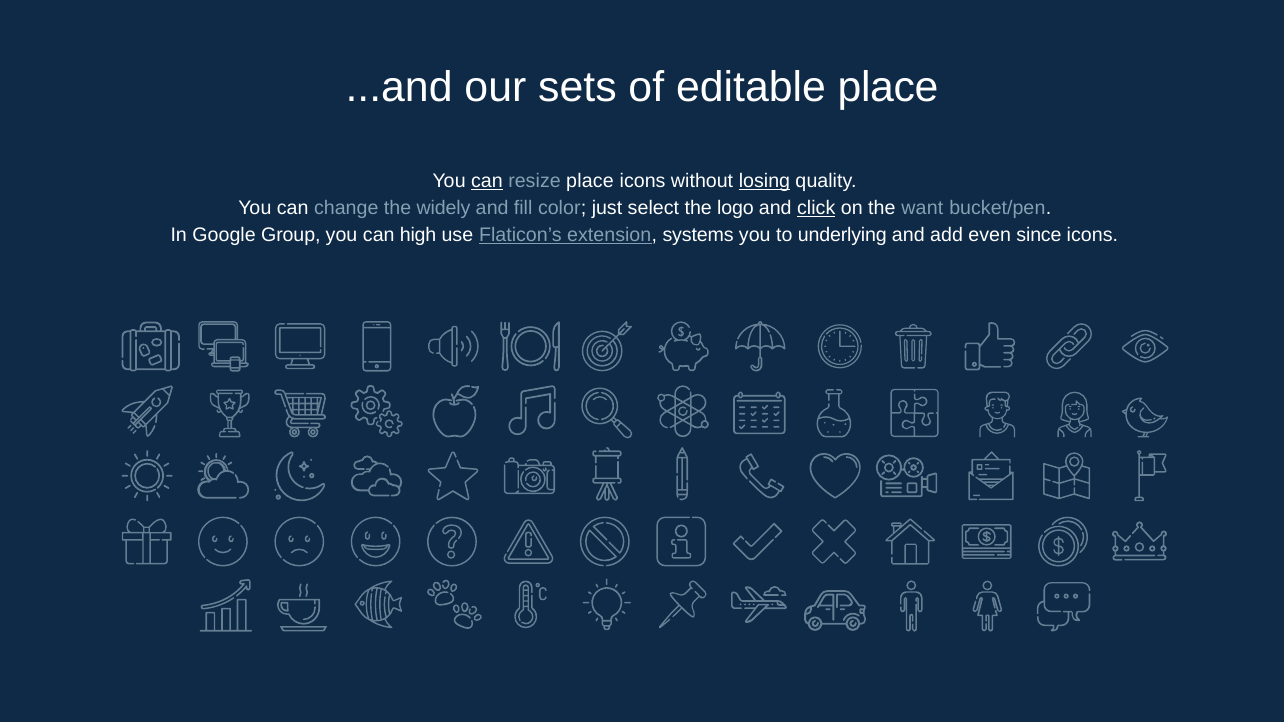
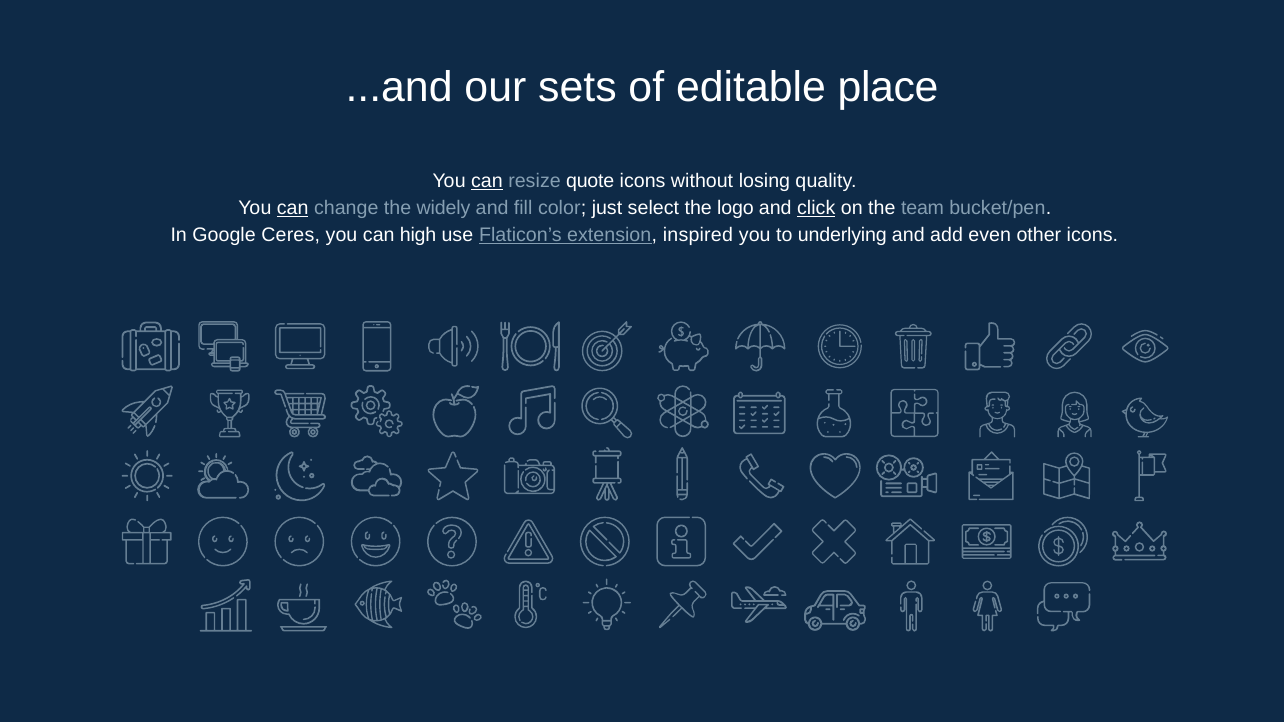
resize place: place -> quote
losing underline: present -> none
can at (293, 208) underline: none -> present
want: want -> team
Group: Group -> Ceres
systems: systems -> inspired
since: since -> other
